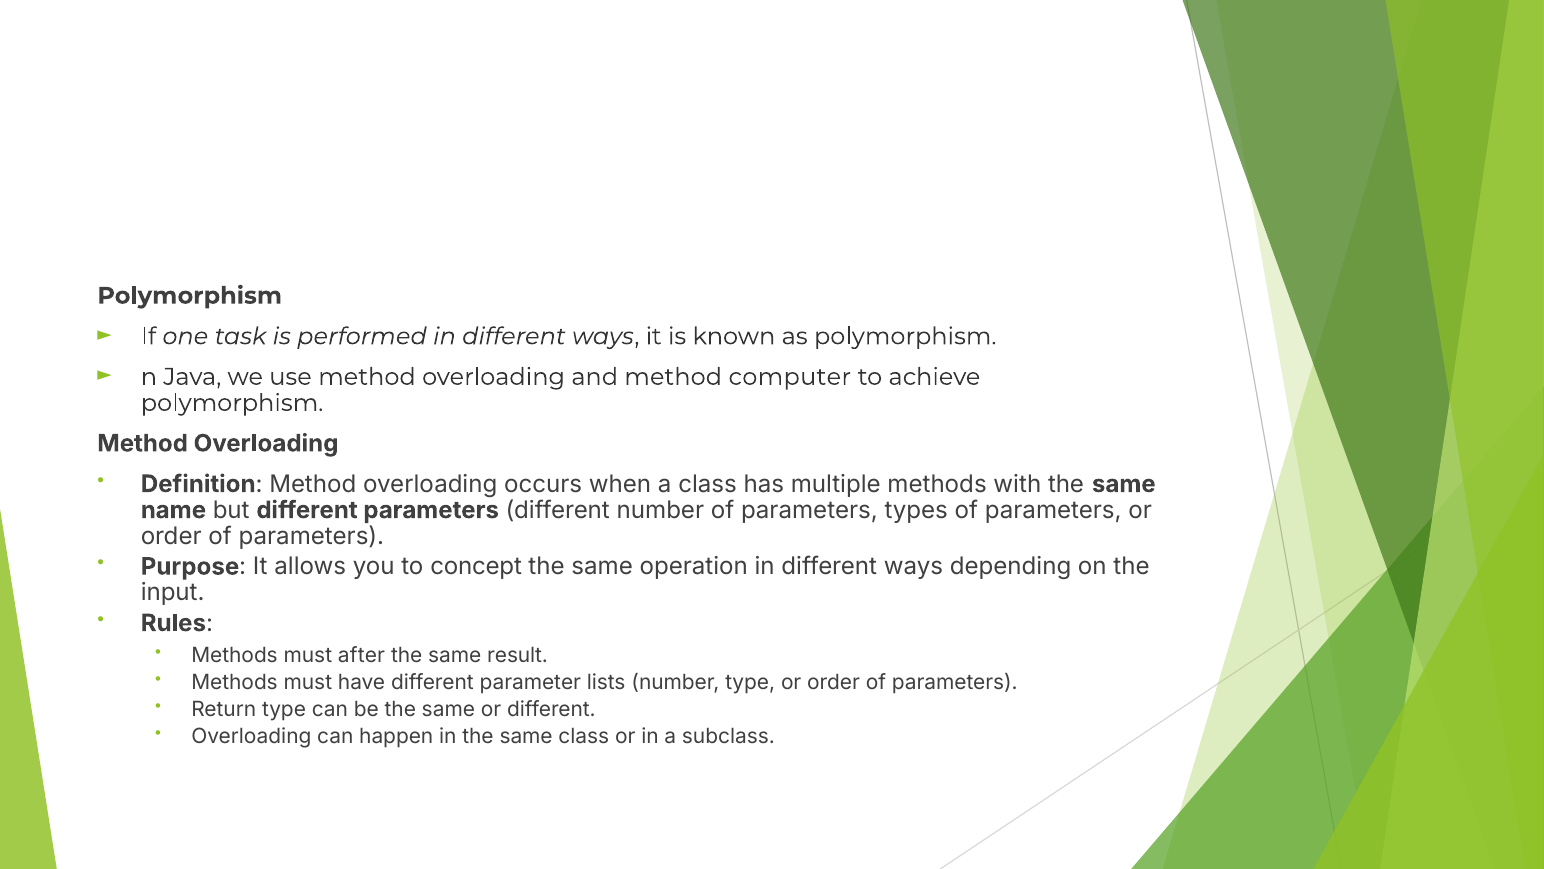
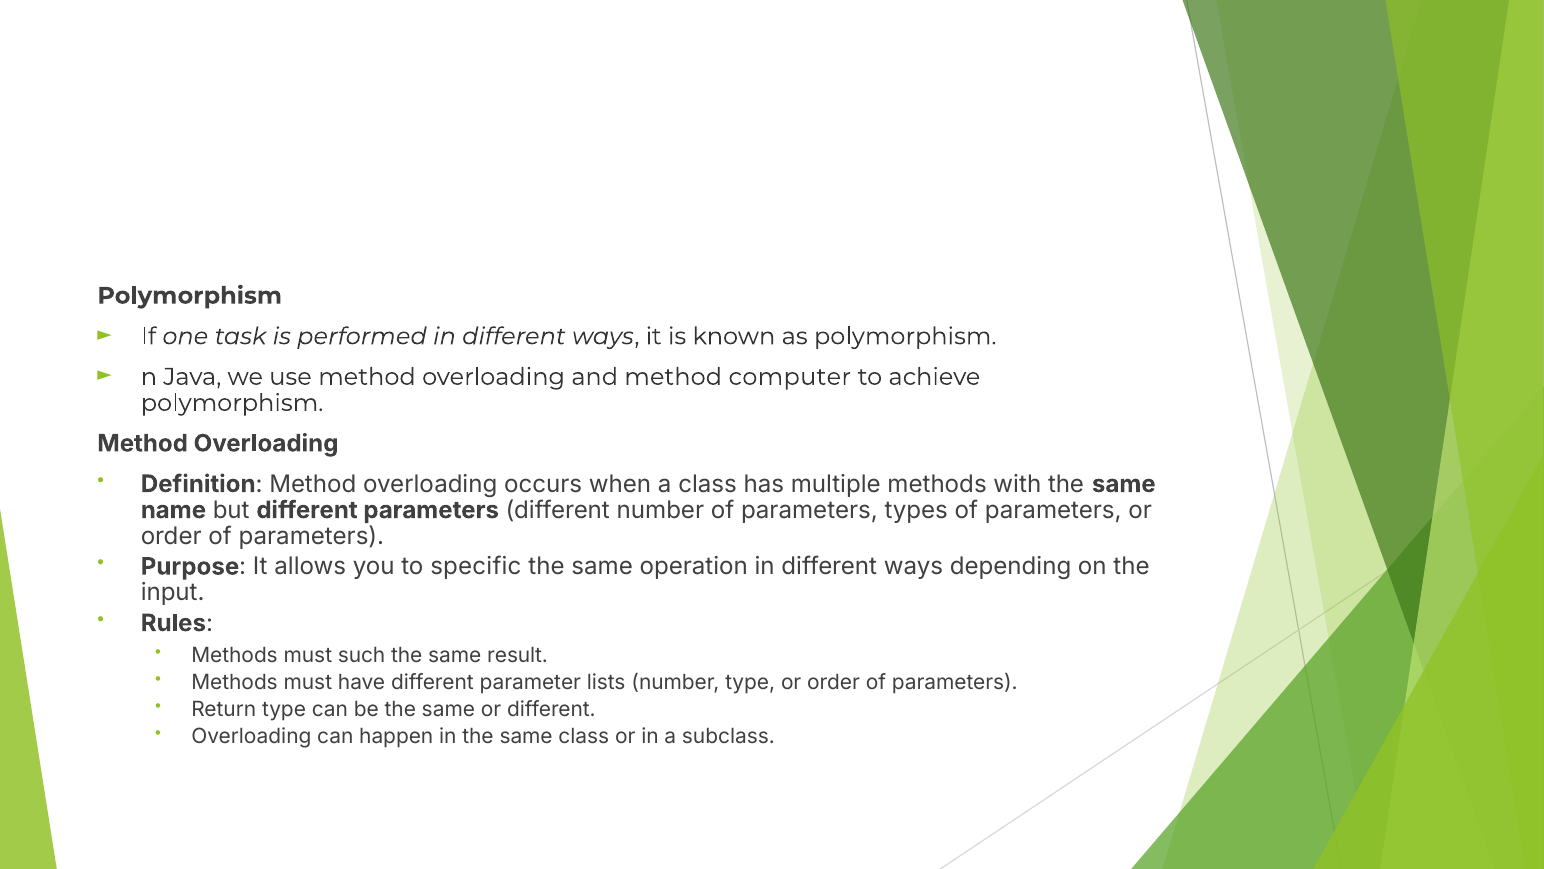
concept: concept -> specific
after: after -> such
